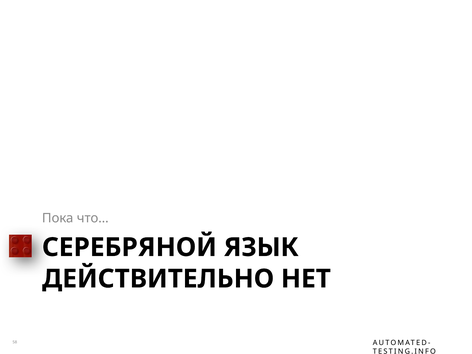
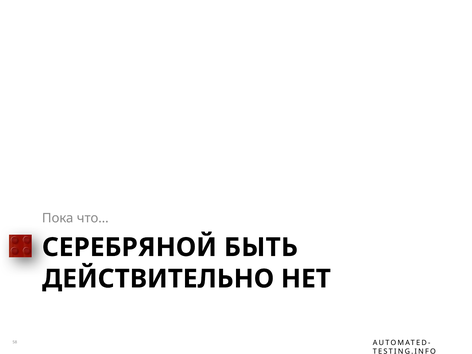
ЯЗЫК: ЯЗЫК -> БЫТЬ
